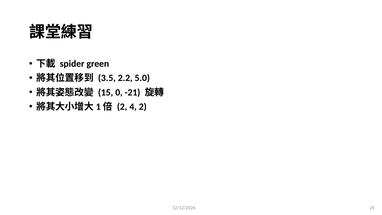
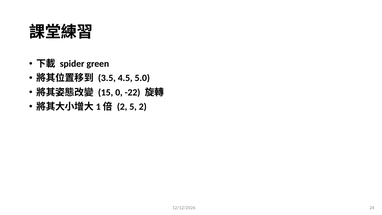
2.2: 2.2 -> 4.5
-21: -21 -> -22
4: 4 -> 5
